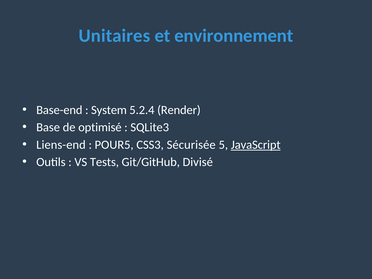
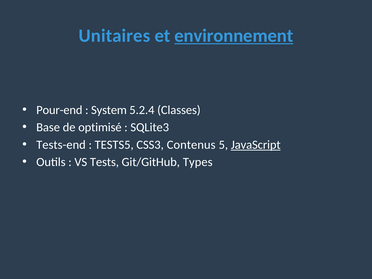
environnement underline: none -> present
Base-end: Base-end -> Pour-end
Render: Render -> Classes
Liens-end: Liens-end -> Tests-end
POUR5: POUR5 -> TESTS5
Sécurisée: Sécurisée -> Contenus
Divisé: Divisé -> Types
